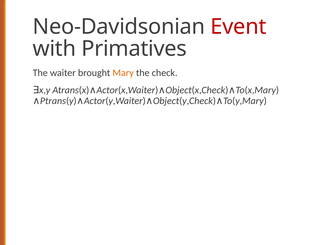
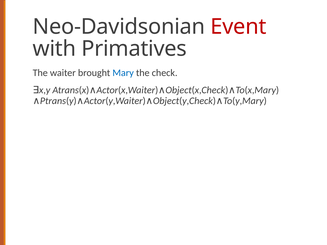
Mary colour: orange -> blue
